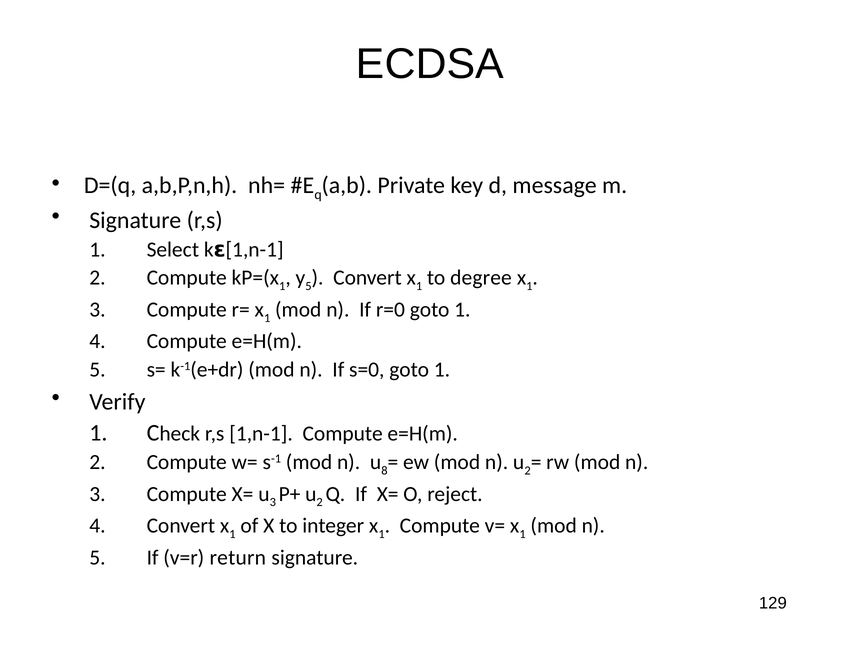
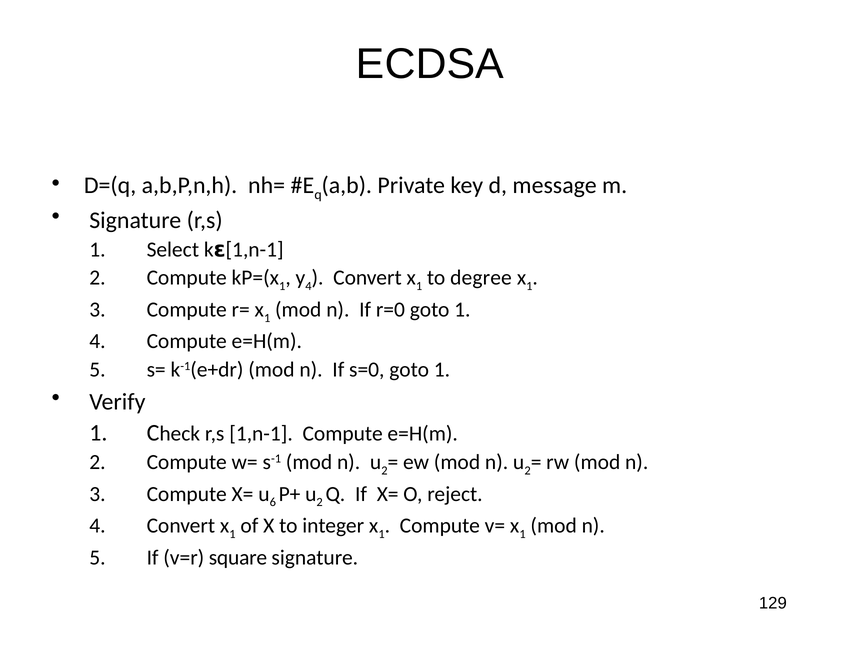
5 at (308, 286): 5 -> 4
8 at (384, 471): 8 -> 2
3 at (273, 502): 3 -> 6
return: return -> square
